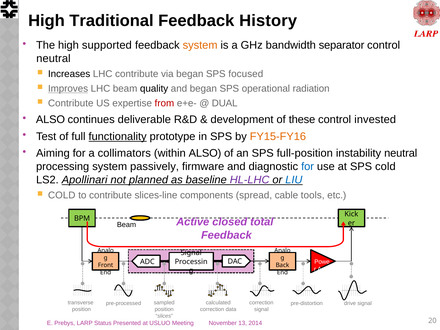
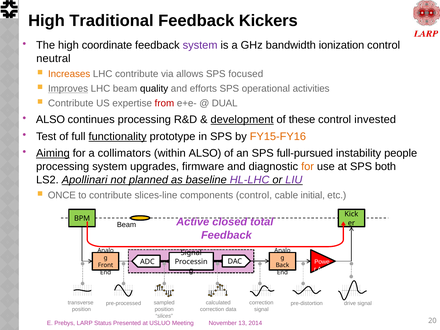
History: History -> Kickers
supported: supported -> coordinate
system at (200, 45) colour: orange -> purple
separator: separator -> ionization
Increases colour: black -> orange
via began: began -> allows
and began: began -> efforts
radiation: radiation -> activities
continues deliverable: deliverable -> processing
development underline: none -> present
Aiming underline: none -> present
full-position: full-position -> full-pursued
instability neutral: neutral -> people
passively: passively -> upgrades
for at (308, 167) colour: blue -> orange
SPS cold: cold -> both
LIU colour: blue -> purple
COLD at (62, 195): COLD -> ONCE
components spread: spread -> control
tools: tools -> initial
